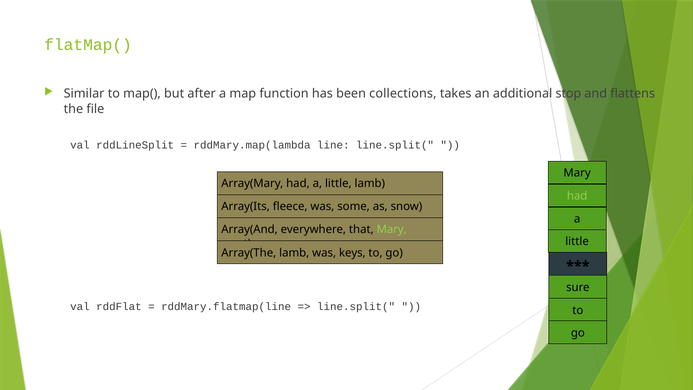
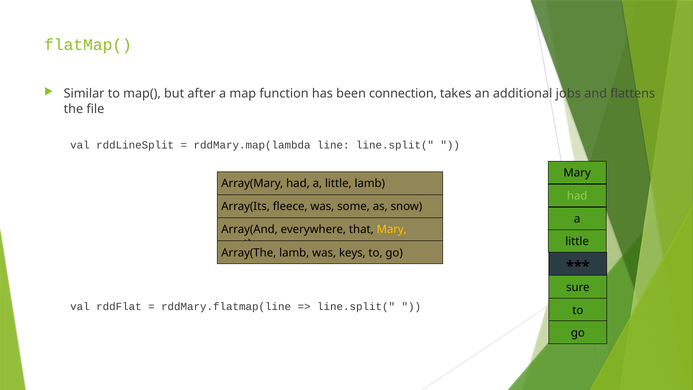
collections: collections -> connection
stop: stop -> jobs
Mary at (392, 230) colour: light green -> yellow
